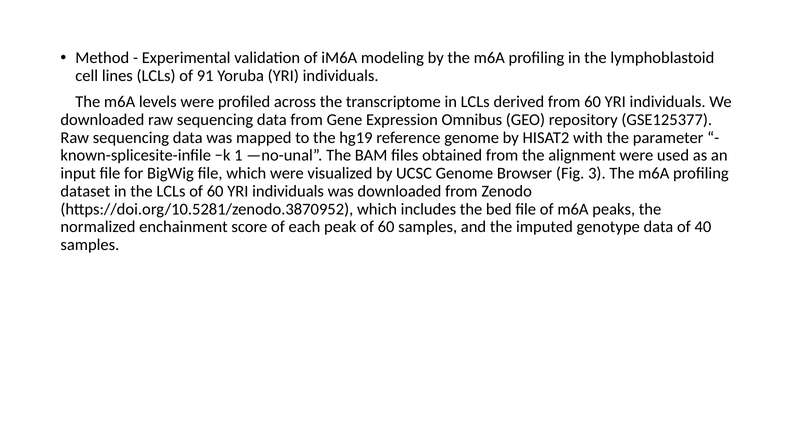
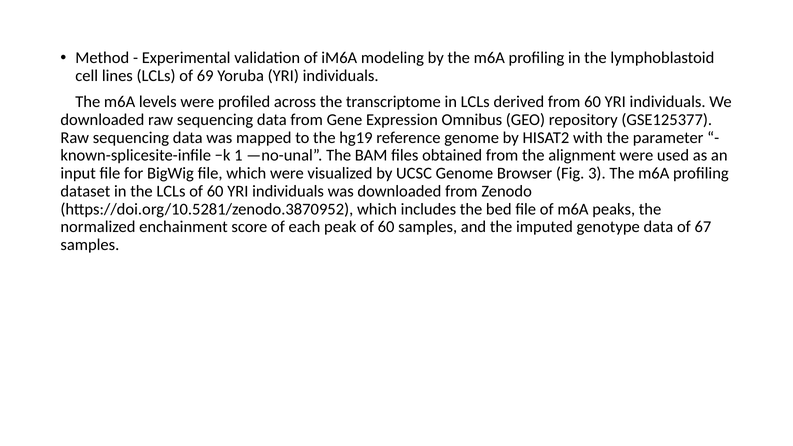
91: 91 -> 69
40: 40 -> 67
